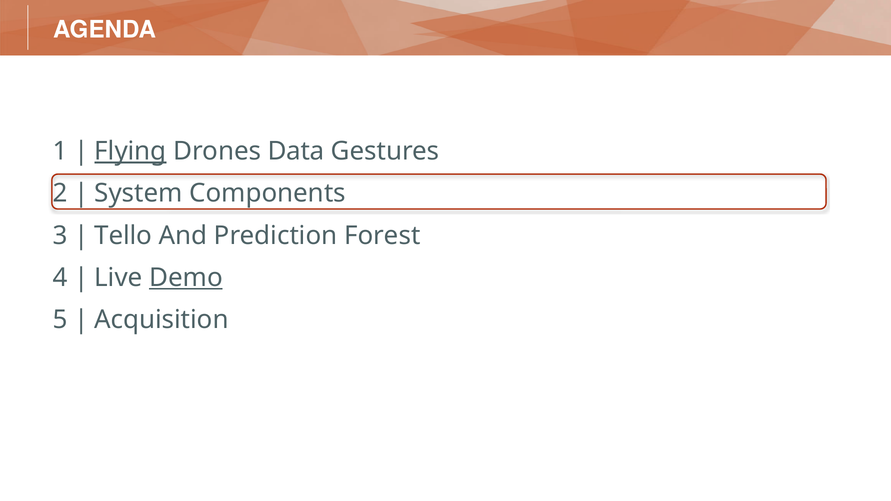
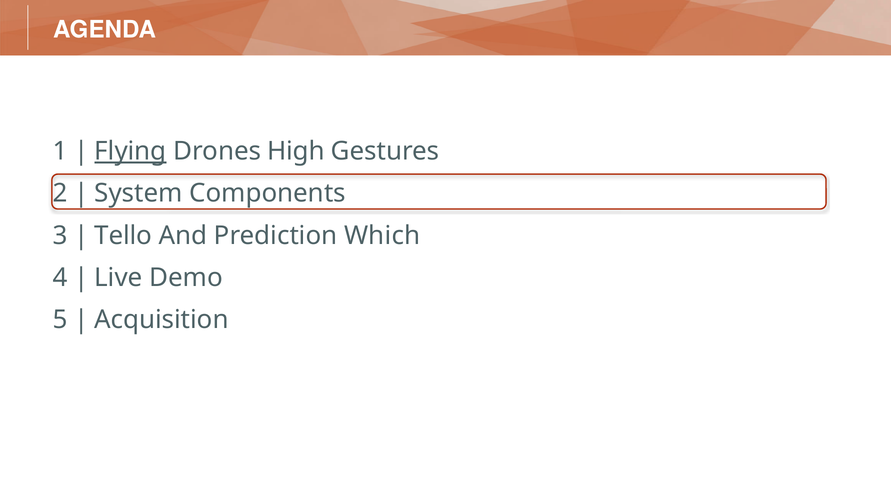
Data: Data -> High
Forest: Forest -> Which
Demo underline: present -> none
